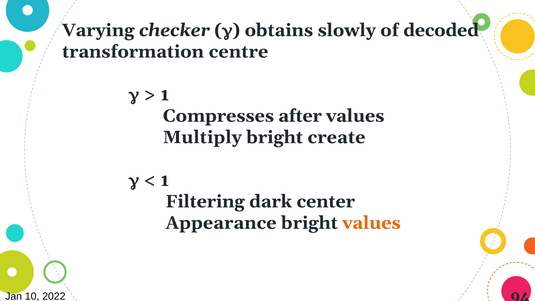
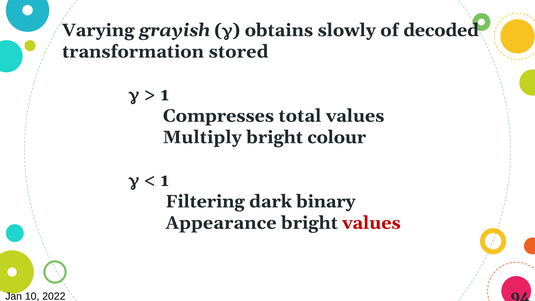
checker: checker -> grayish
centre: centre -> stored
after: after -> total
create: create -> colour
center: center -> binary
values at (371, 223) colour: orange -> red
